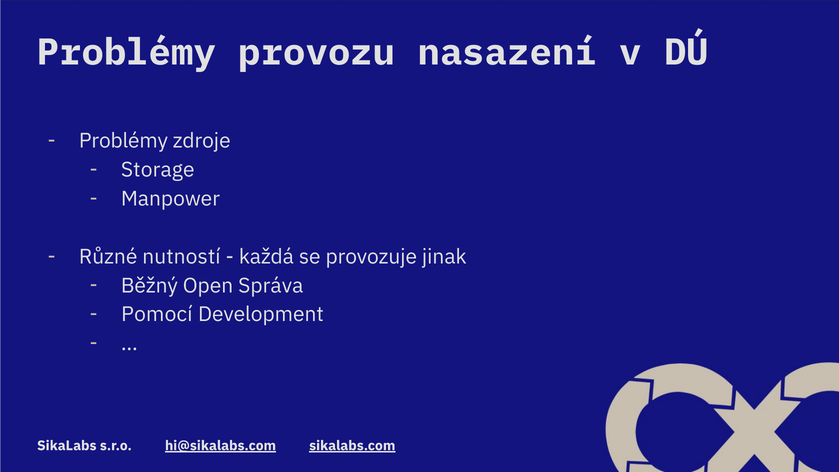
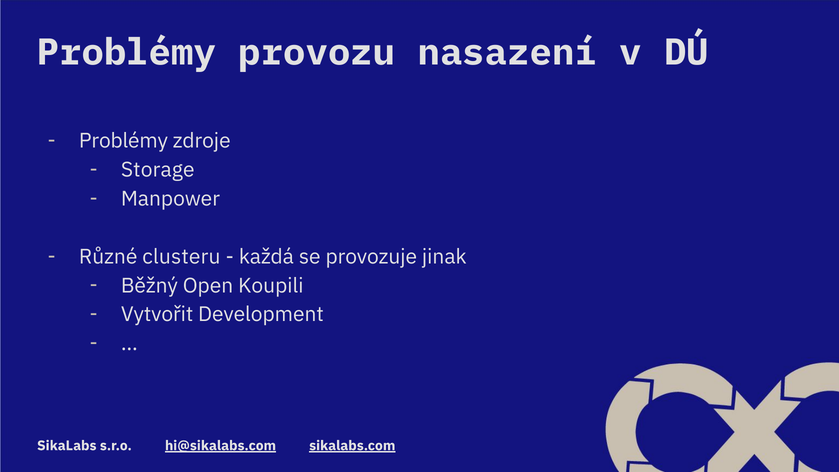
nutností: nutností -> clusteru
Správa: Správa -> Koupili
Pomocí: Pomocí -> Vytvořit
